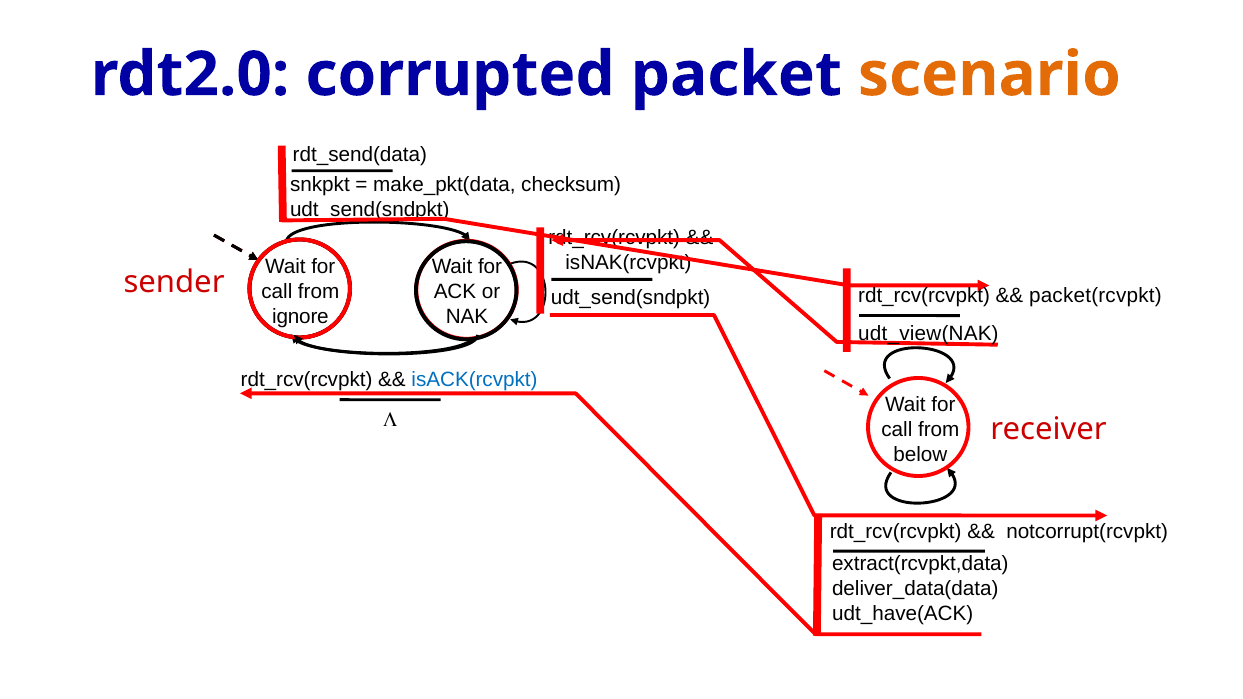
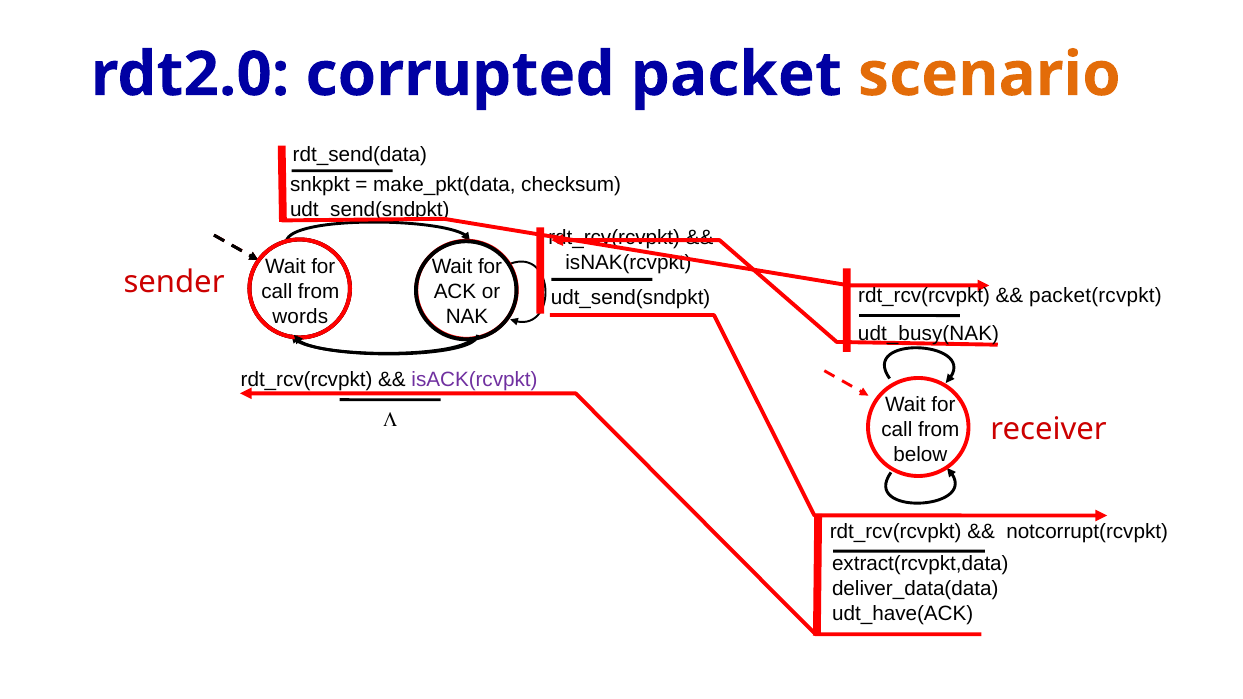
ignore: ignore -> words
udt_view(NAK: udt_view(NAK -> udt_busy(NAK
isACK(rcvpkt colour: blue -> purple
